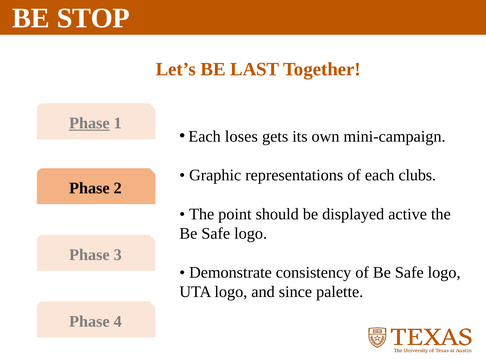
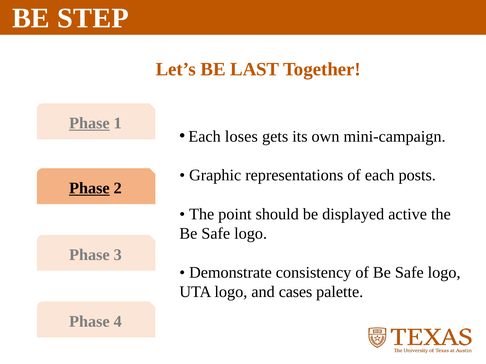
STOP: STOP -> STEP
clubs: clubs -> posts
Phase at (89, 188) underline: none -> present
since: since -> cases
